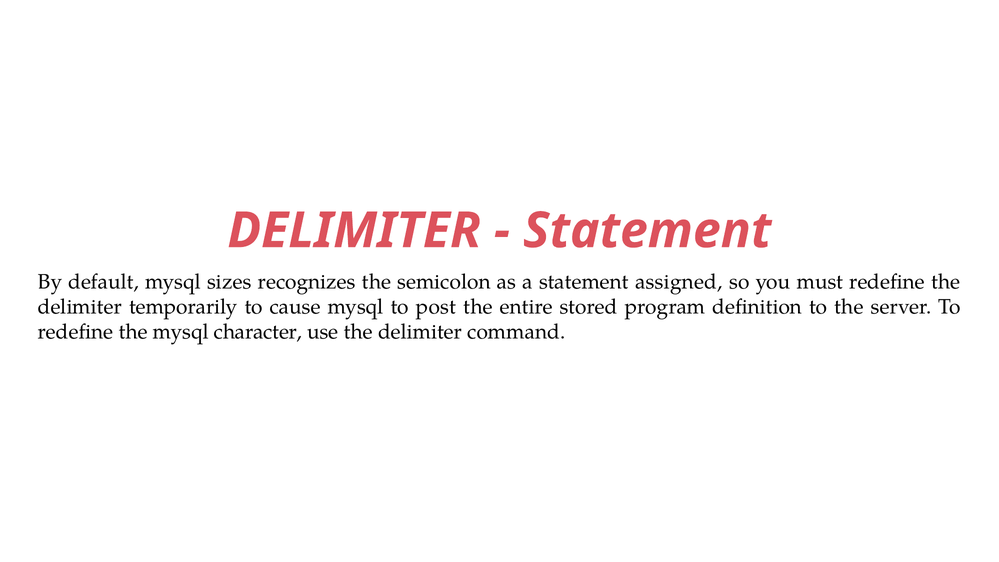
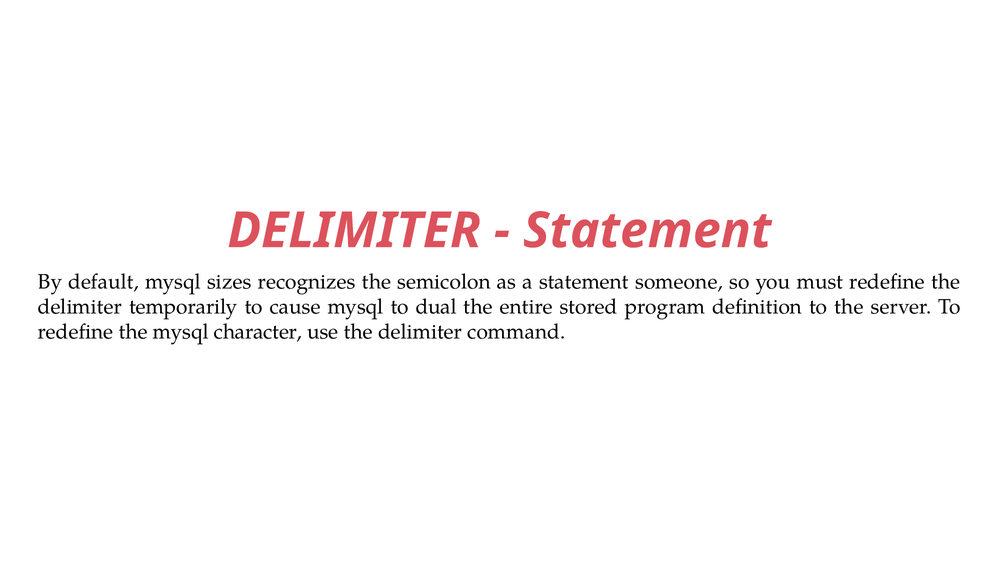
assigned: assigned -> someone
post: post -> dual
